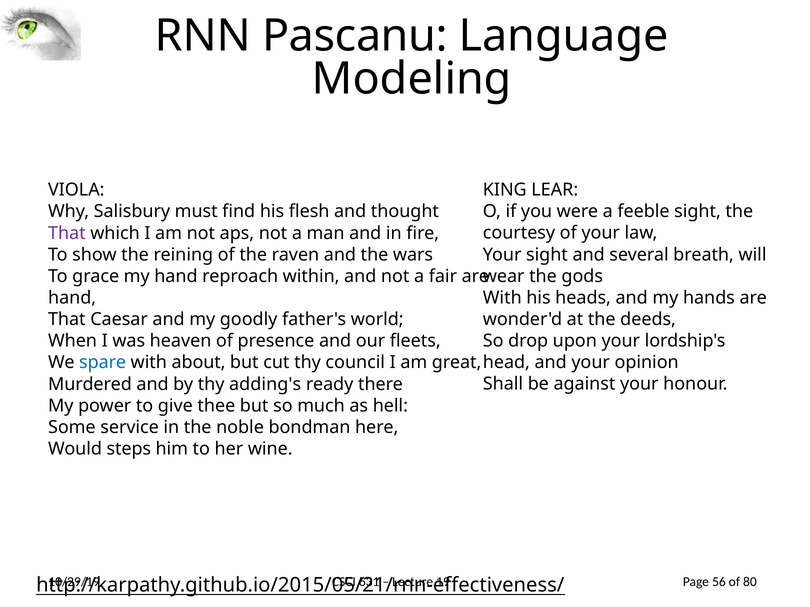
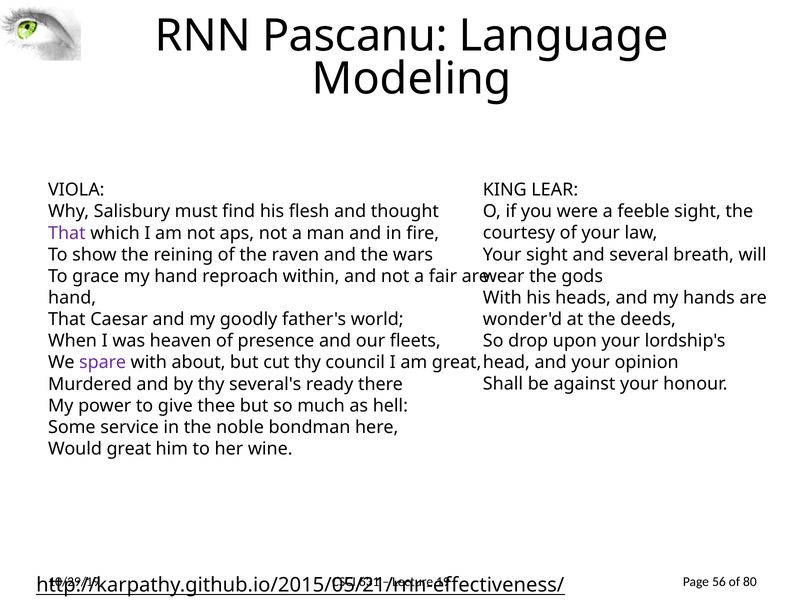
spare colour: blue -> purple
adding's: adding's -> several's
Would steps: steps -> great
